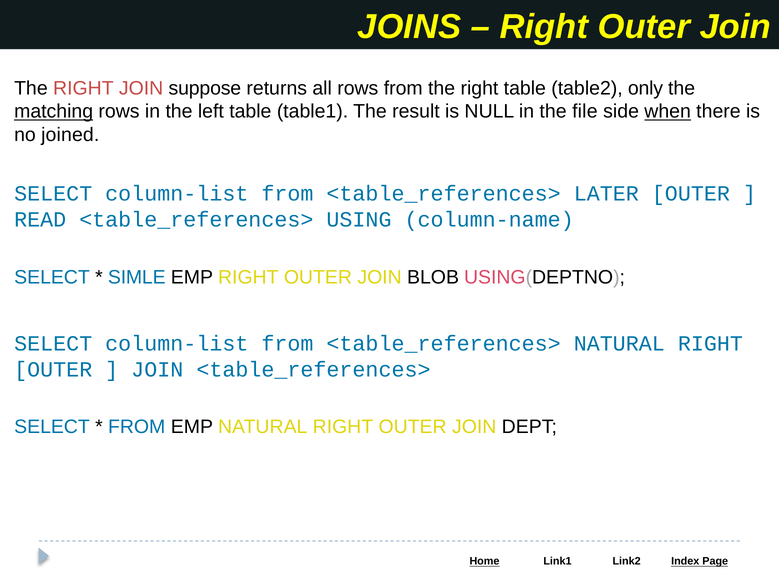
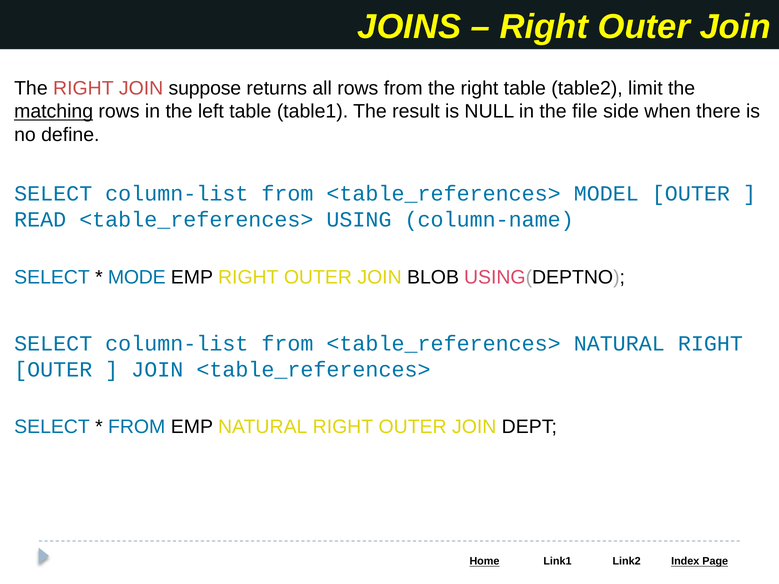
only: only -> limit
when underline: present -> none
joined: joined -> define
LATER: LATER -> MODEL
SIMLE: SIMLE -> MODE
